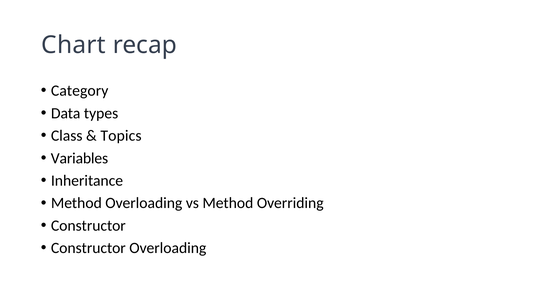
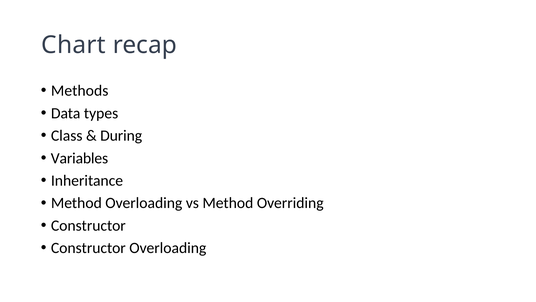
Category: Category -> Methods
Topics: Topics -> During
